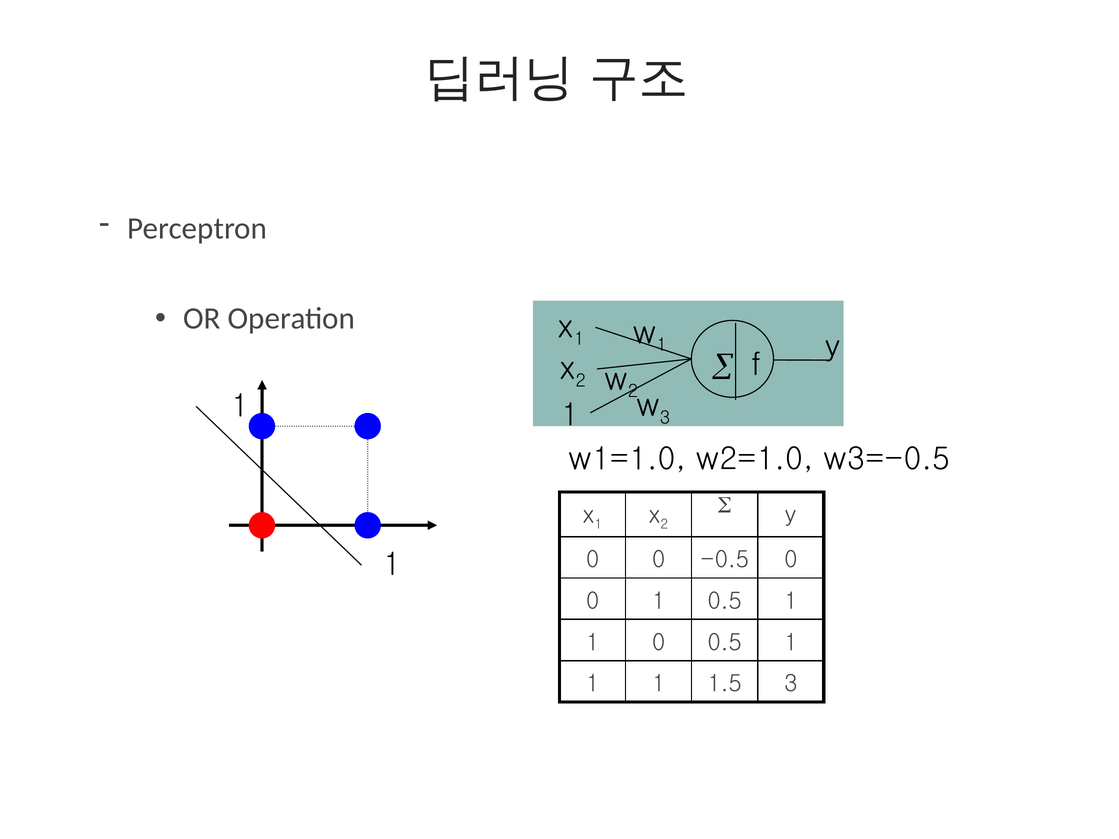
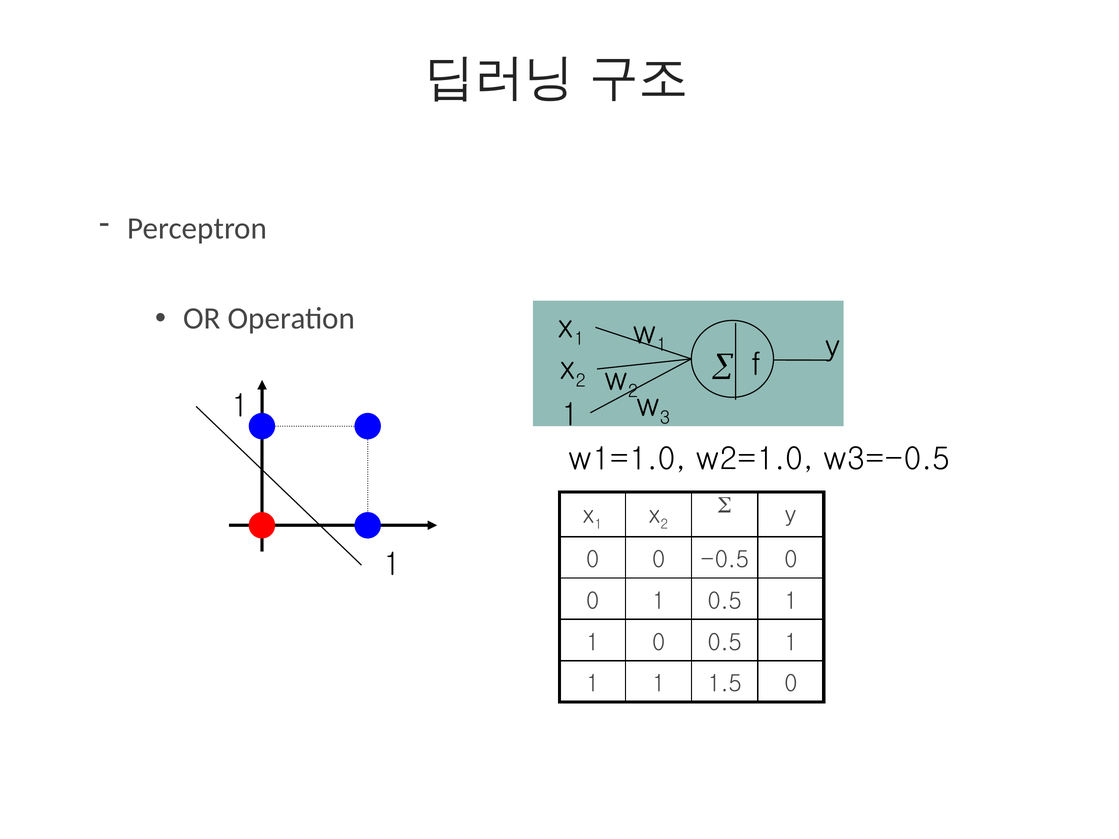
1.5 3: 3 -> 0
